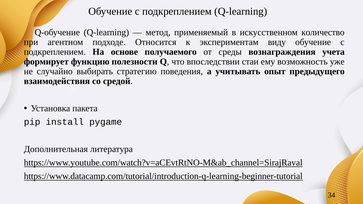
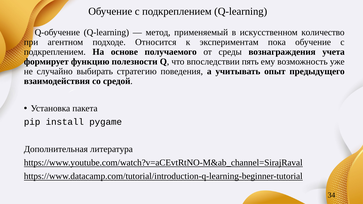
виду: виду -> пока
стаи: стаи -> пять
